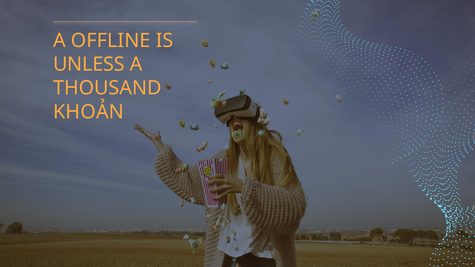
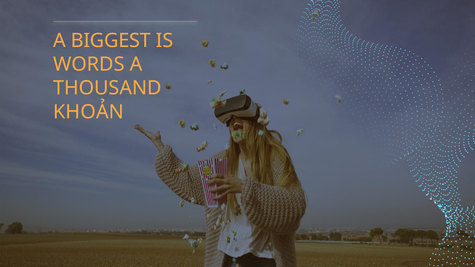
OFFLINE: OFFLINE -> BIGGEST
UNLESS: UNLESS -> WORDS
